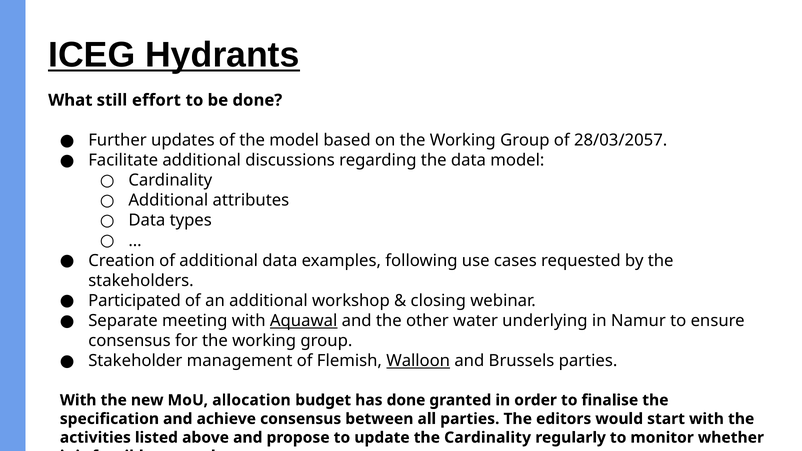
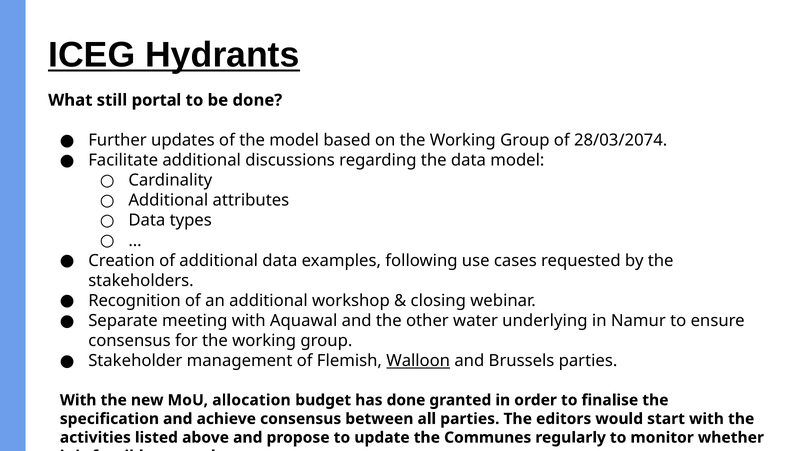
effort: effort -> portal
28/03/2057: 28/03/2057 -> 28/03/2074
Participated: Participated -> Recognition
Aquawal underline: present -> none
the Cardinality: Cardinality -> Communes
